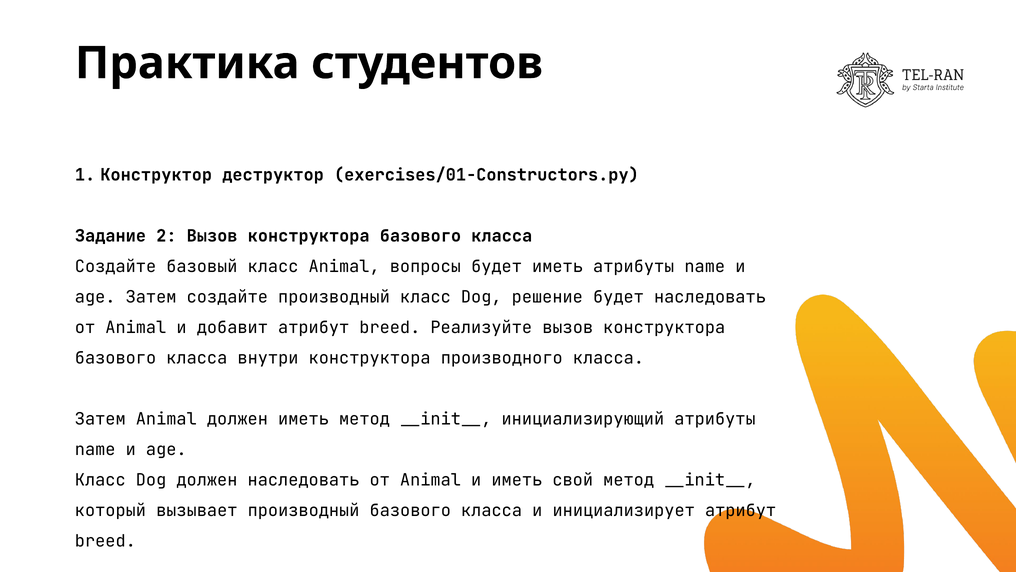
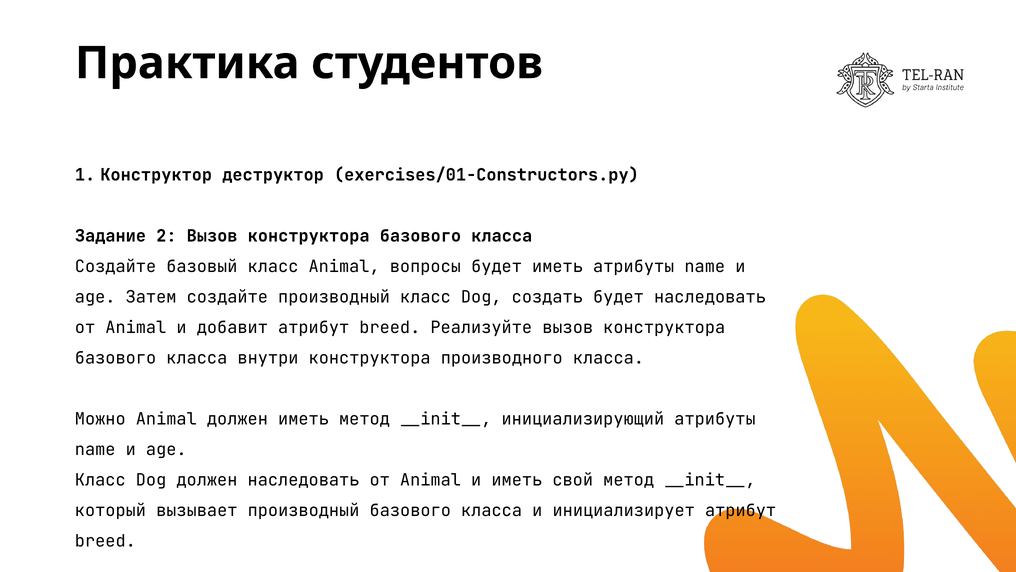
решение: решение -> создать
Затем at (100, 419): Затем -> Можно
